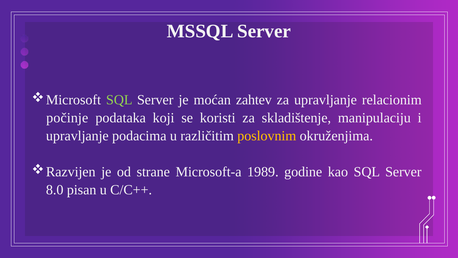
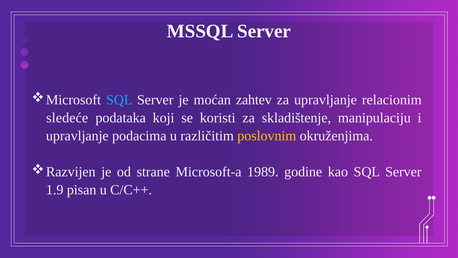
SQL at (119, 100) colour: light green -> light blue
počinje: počinje -> sledeće
8.0: 8.0 -> 1.9
